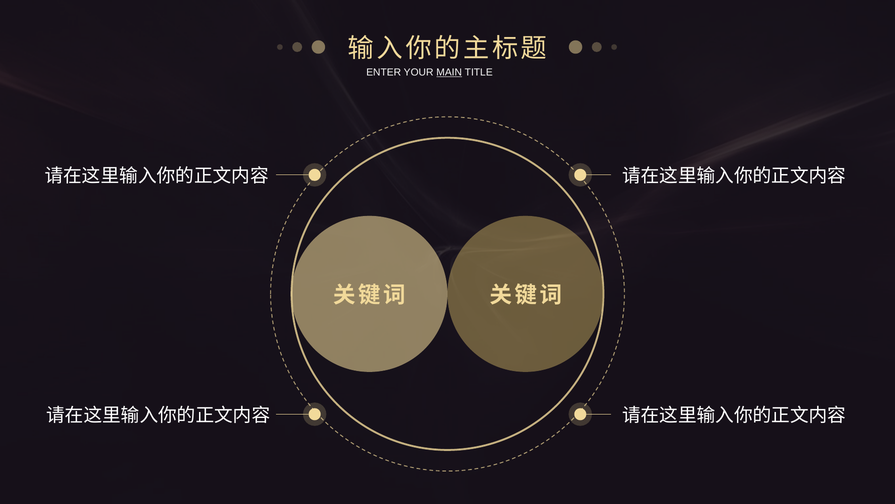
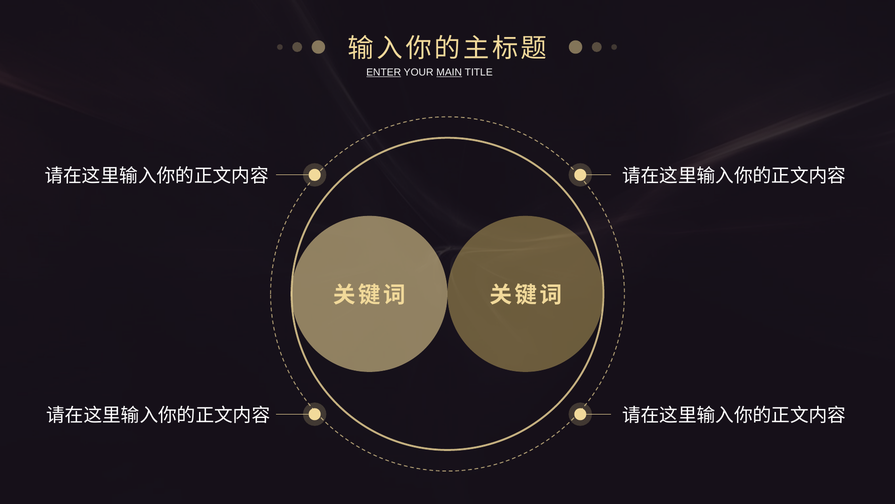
ENTER underline: none -> present
